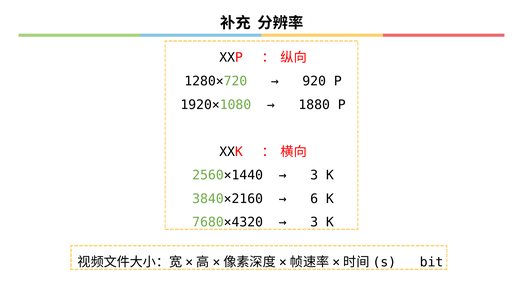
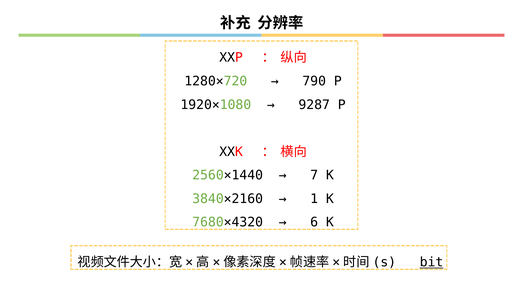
920: 920 -> 790
1880: 1880 -> 9287
3 at (314, 175): 3 -> 7
6: 6 -> 1
3 at (314, 222): 3 -> 6
bit underline: none -> present
